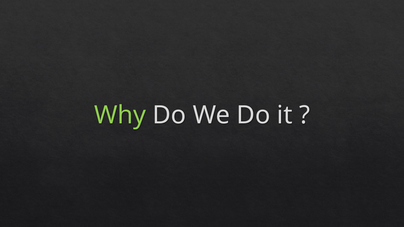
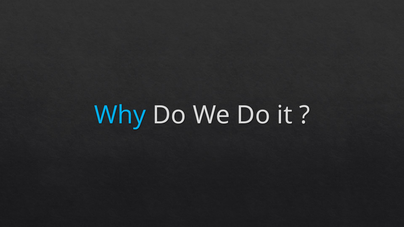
Why colour: light green -> light blue
